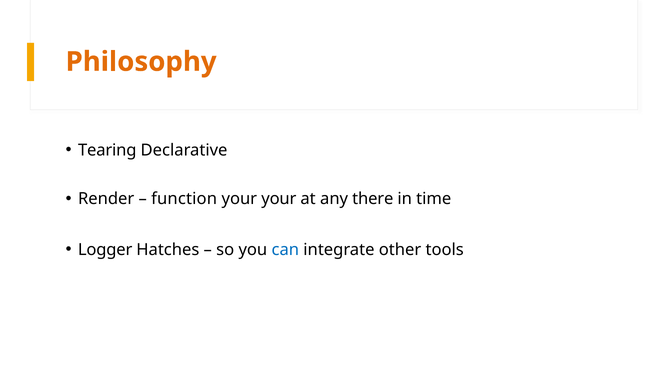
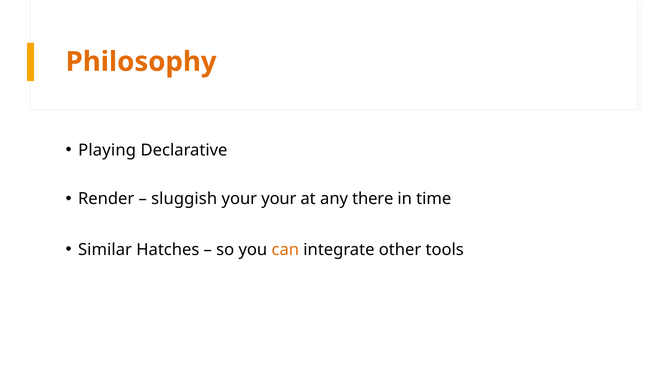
Tearing: Tearing -> Playing
function: function -> sluggish
Logger: Logger -> Similar
can colour: blue -> orange
